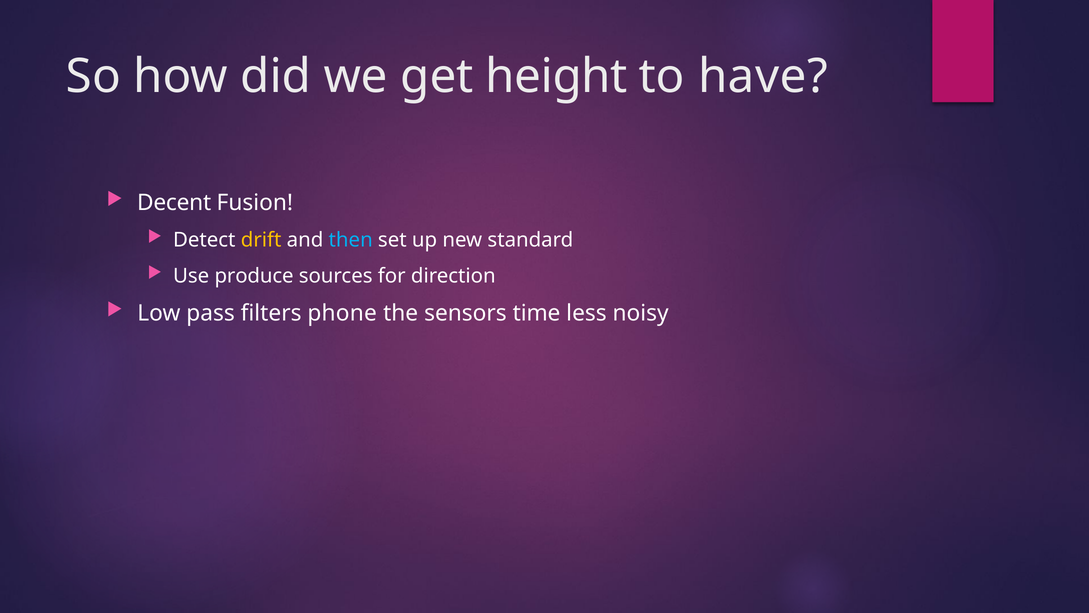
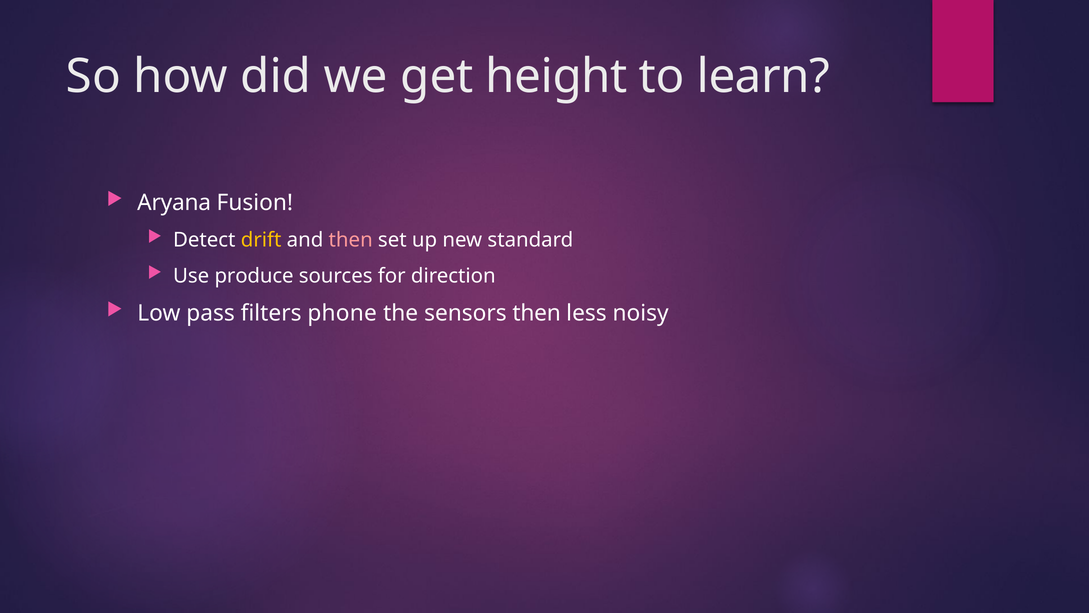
have: have -> learn
Decent: Decent -> Aryana
then at (351, 240) colour: light blue -> pink
sensors time: time -> then
